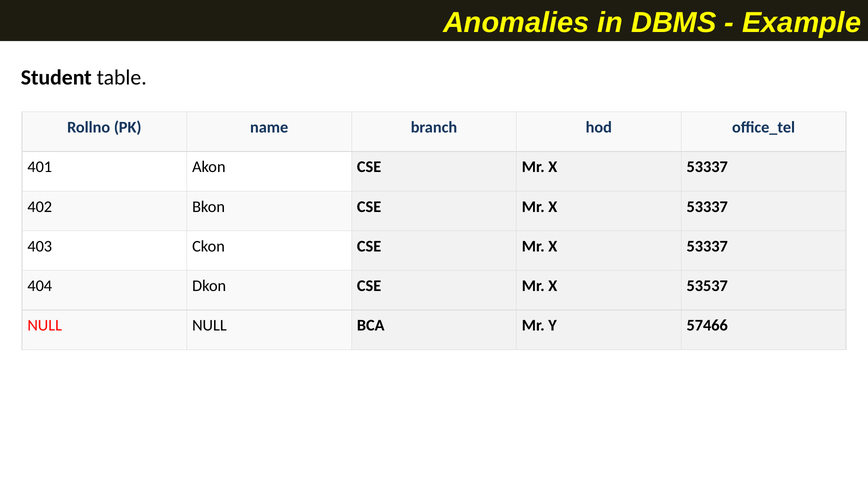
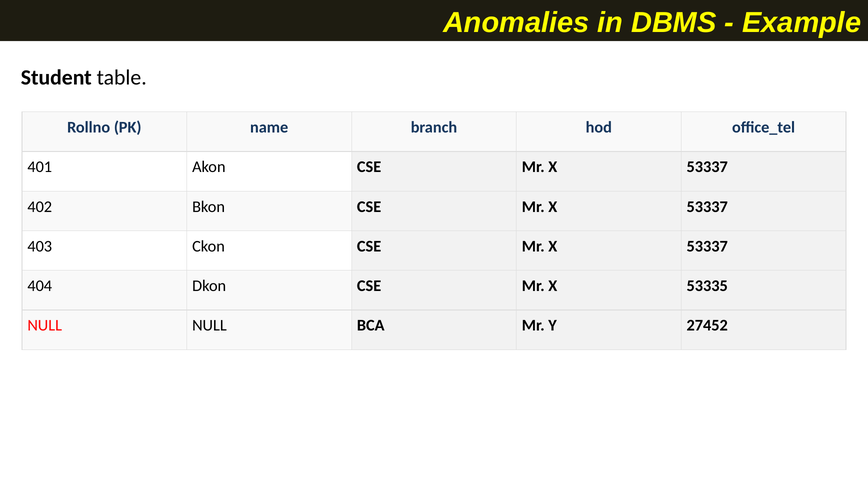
53537: 53537 -> 53335
57466: 57466 -> 27452
